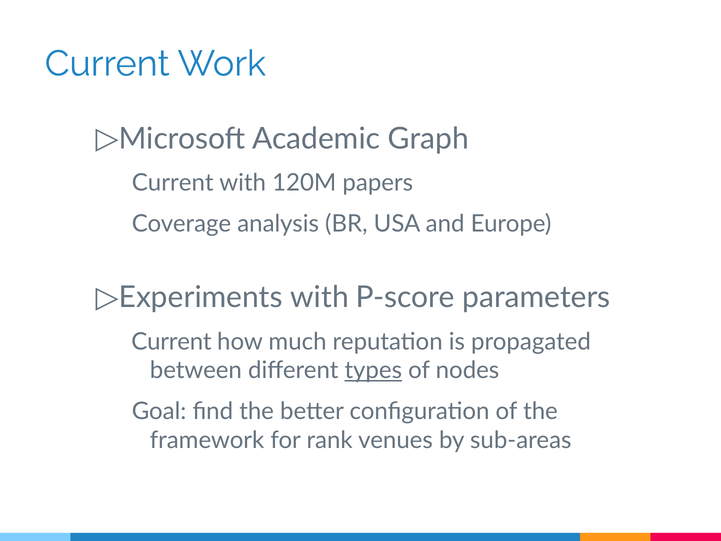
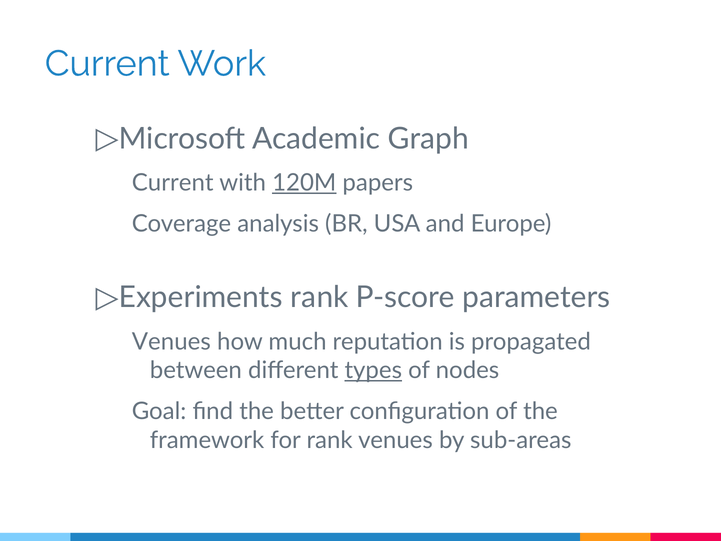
120M underline: none -> present
Experiments with: with -> rank
Current at (171, 341): Current -> Venues
